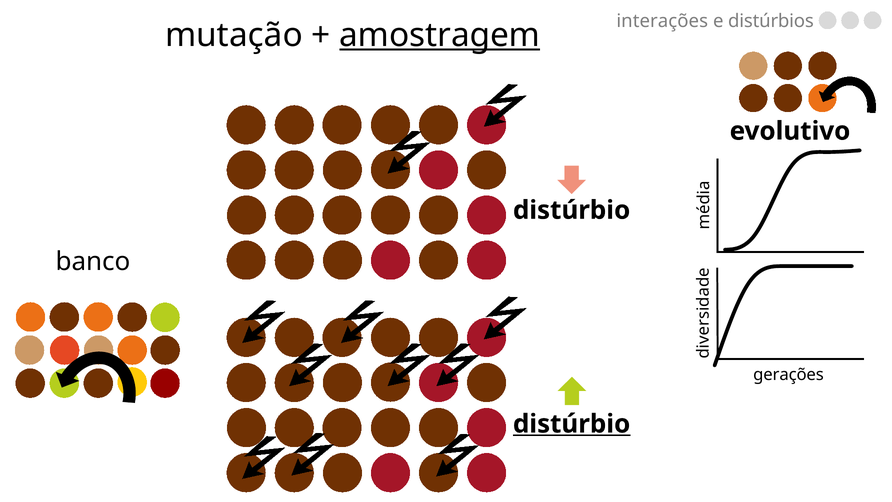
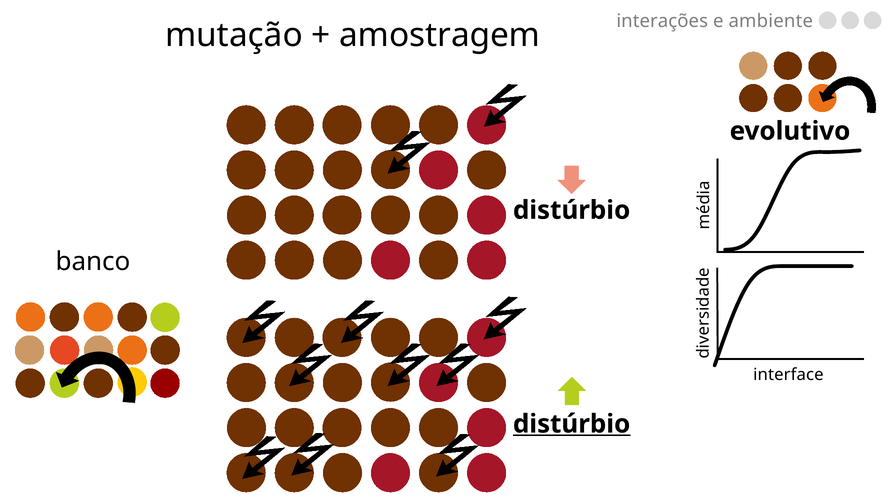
distúrbios: distúrbios -> ambiente
amostragem underline: present -> none
gerações: gerações -> interface
